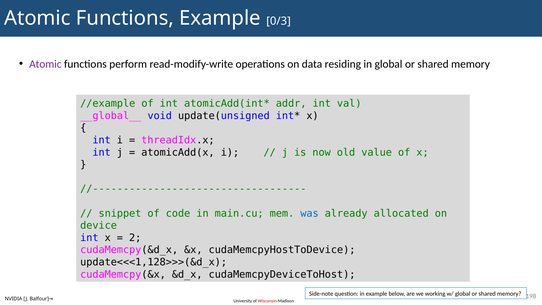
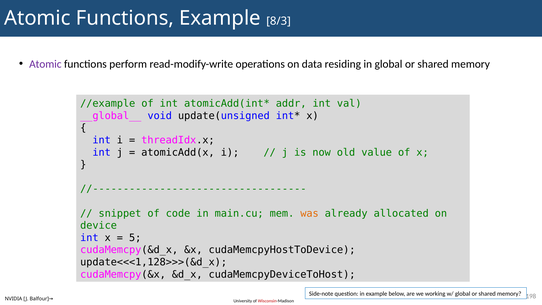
0/3: 0/3 -> 8/3
was colour: blue -> orange
2: 2 -> 5
